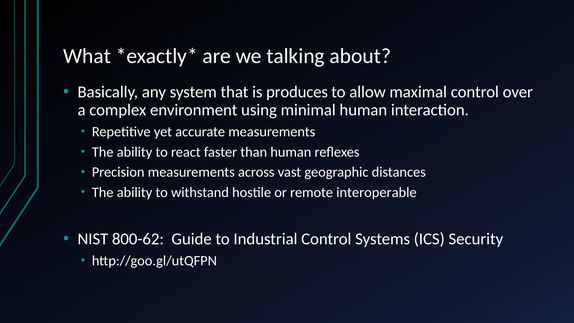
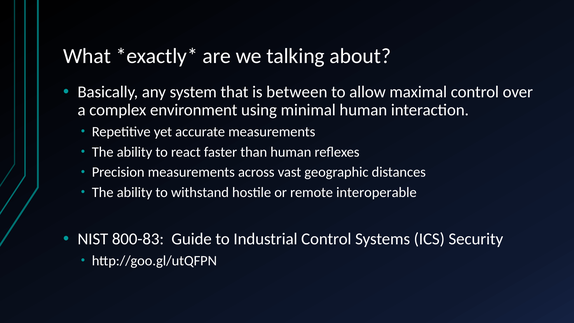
produces: produces -> between
800-62: 800-62 -> 800-83
